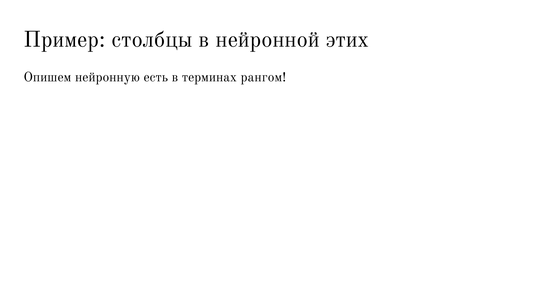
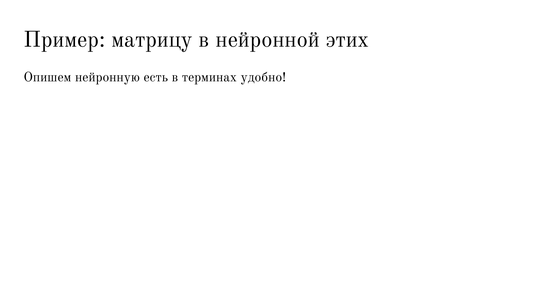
столбцы: столбцы -> матрицу
рангом: рангом -> удобно
